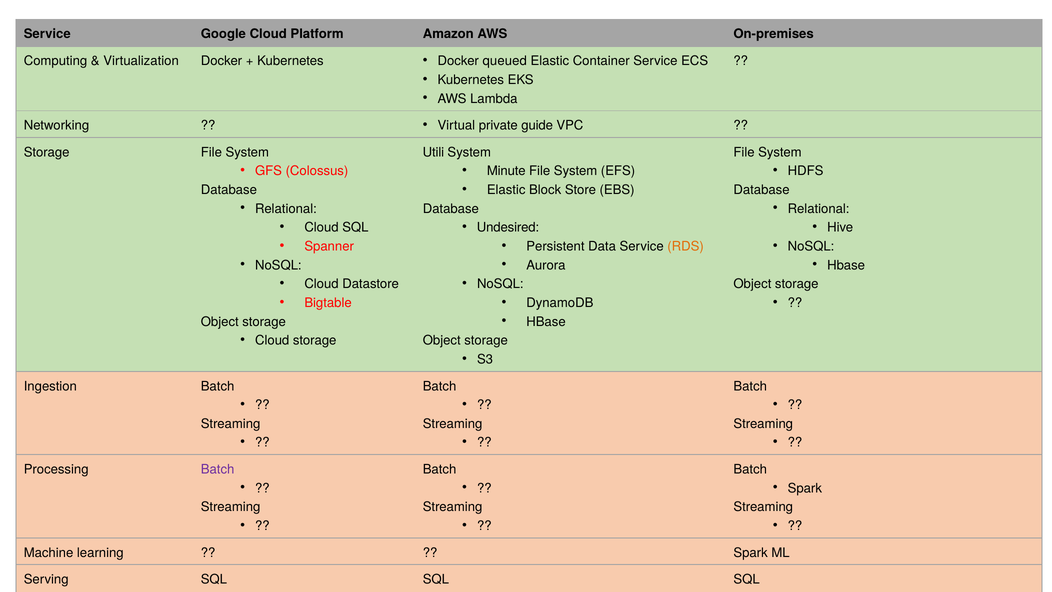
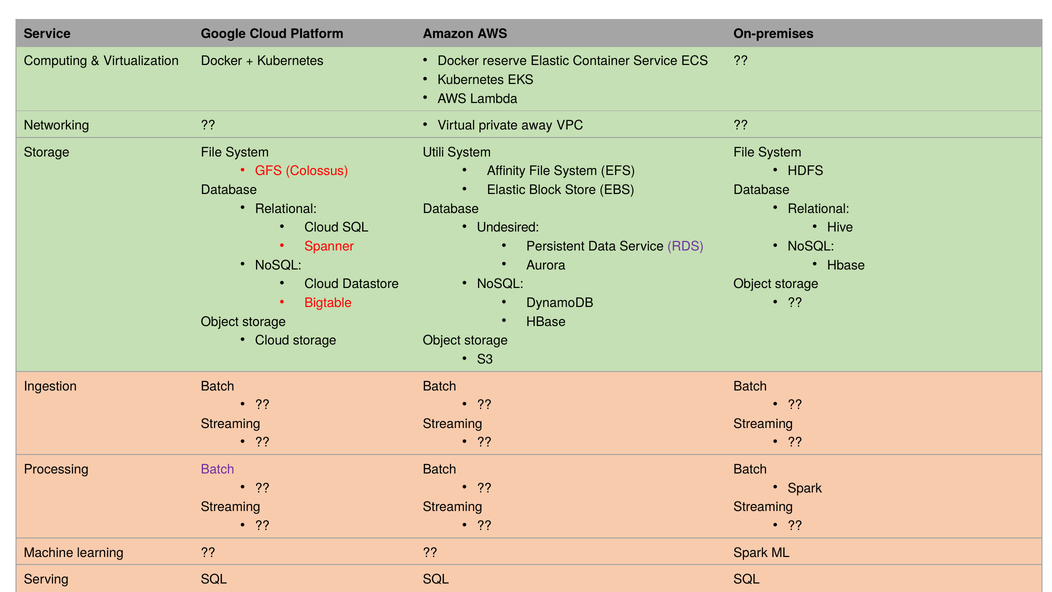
queued: queued -> reserve
guide: guide -> away
Minute: Minute -> Affinity
RDS colour: orange -> purple
